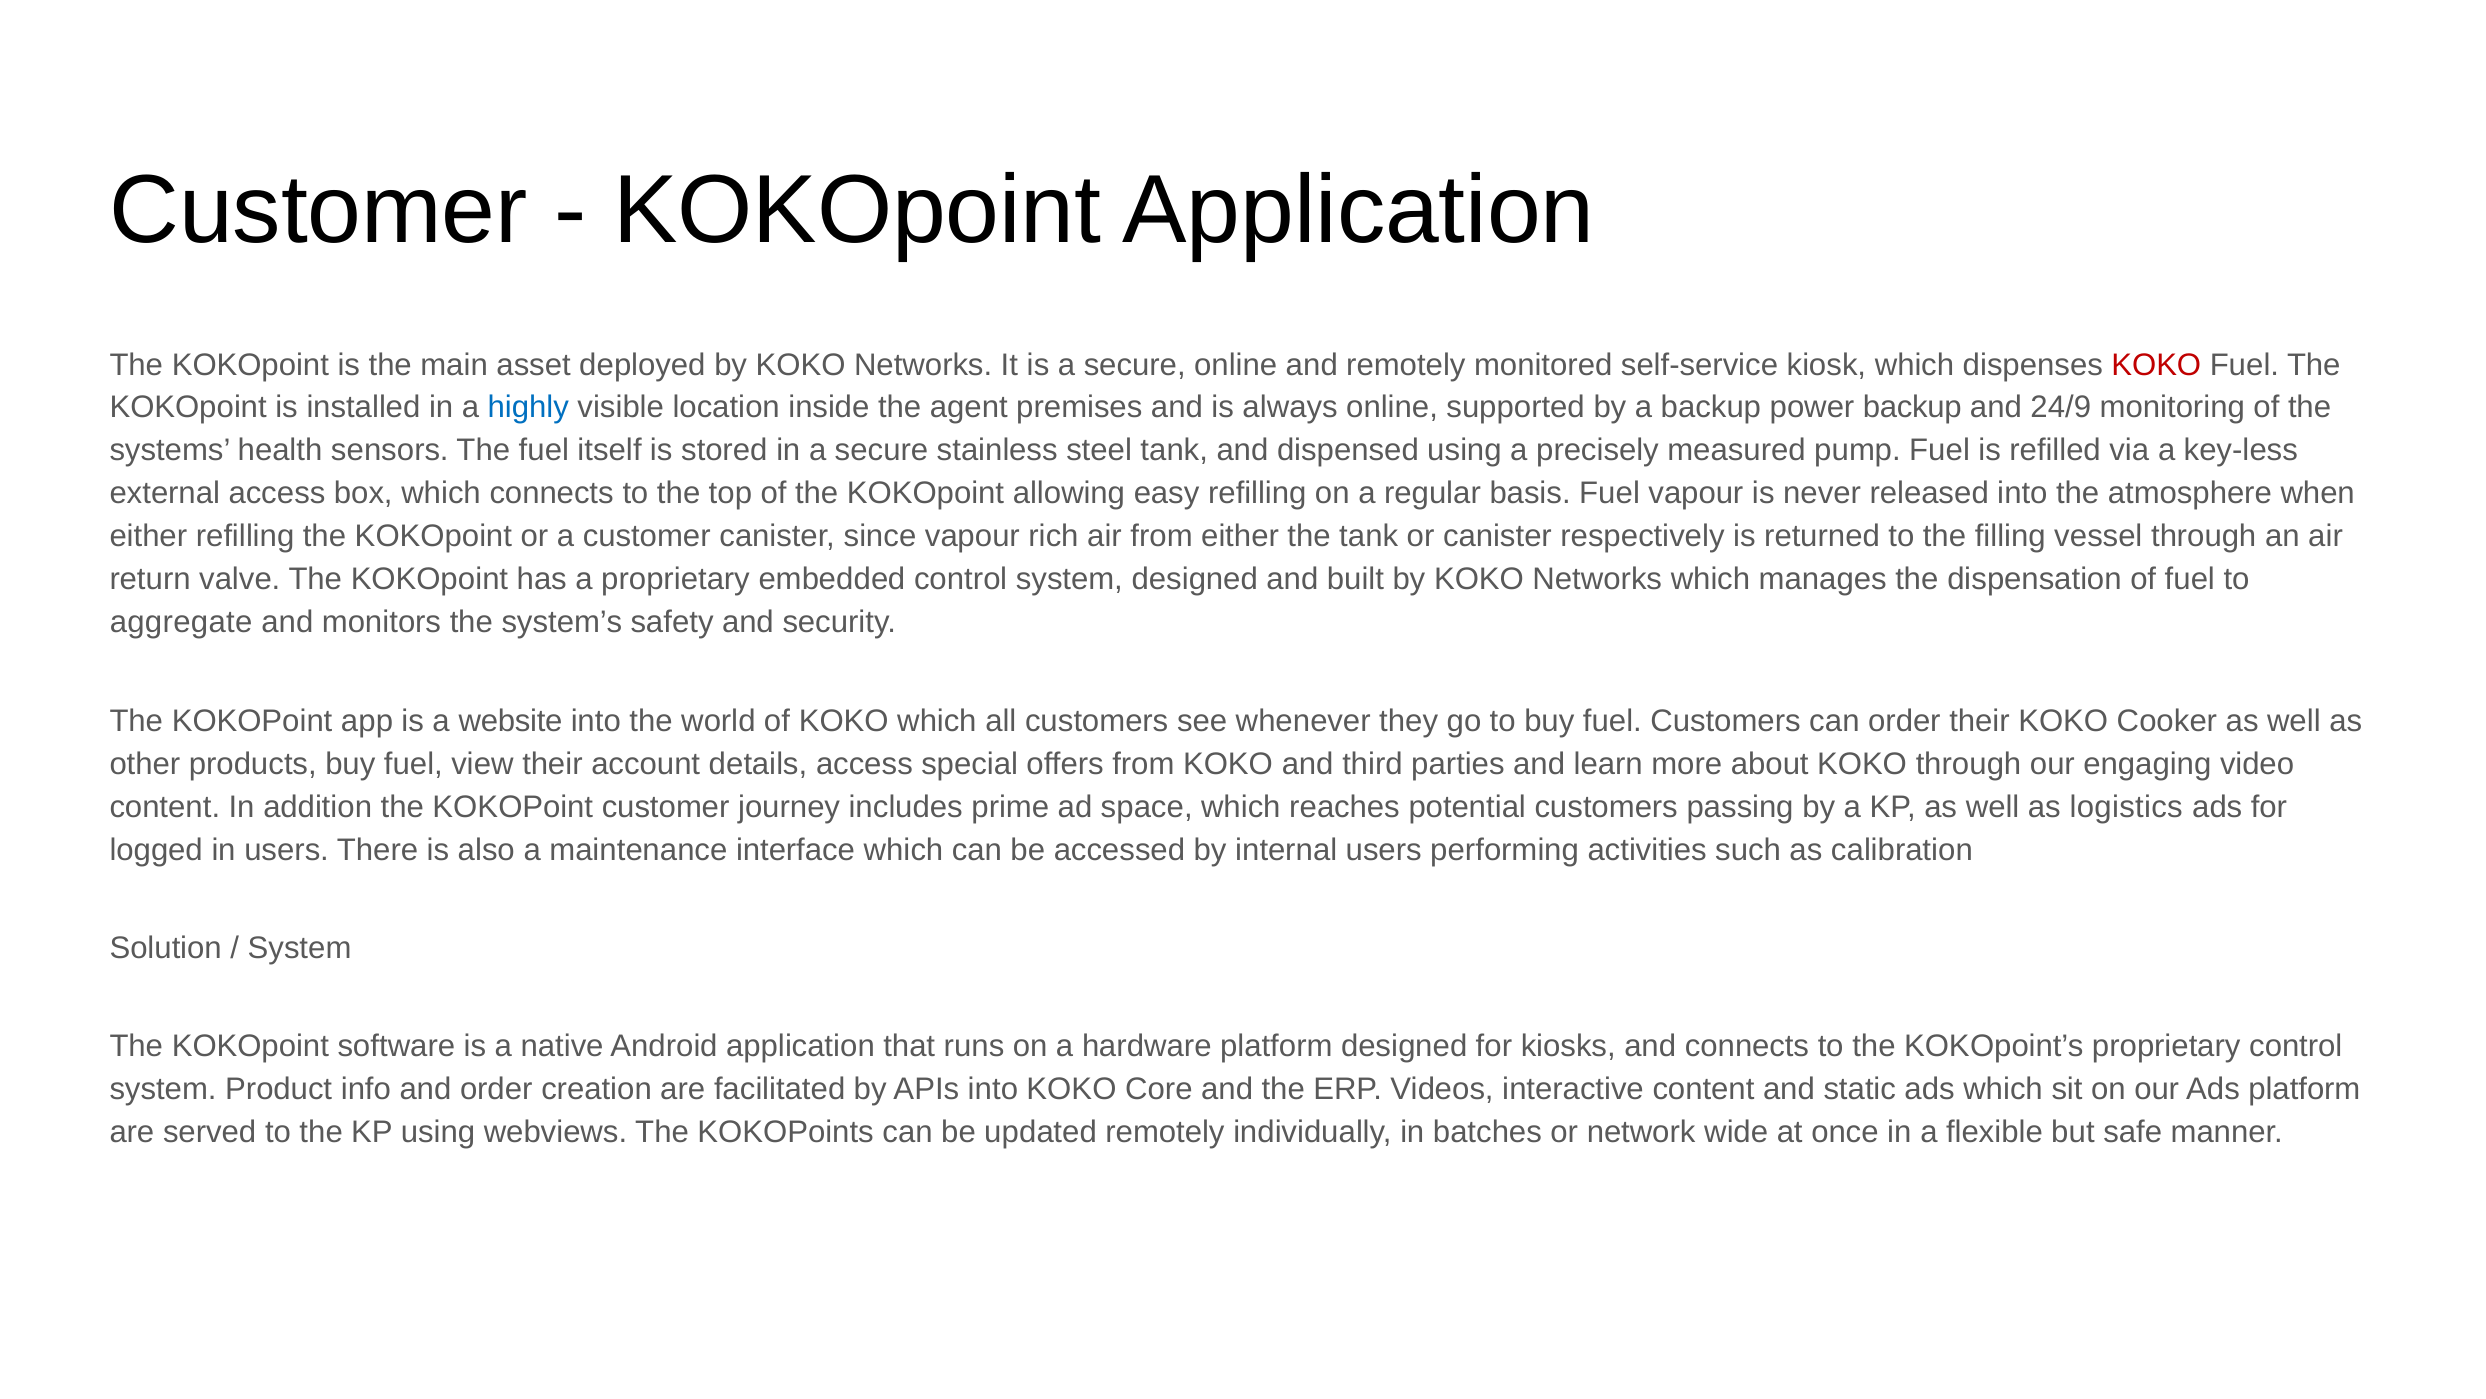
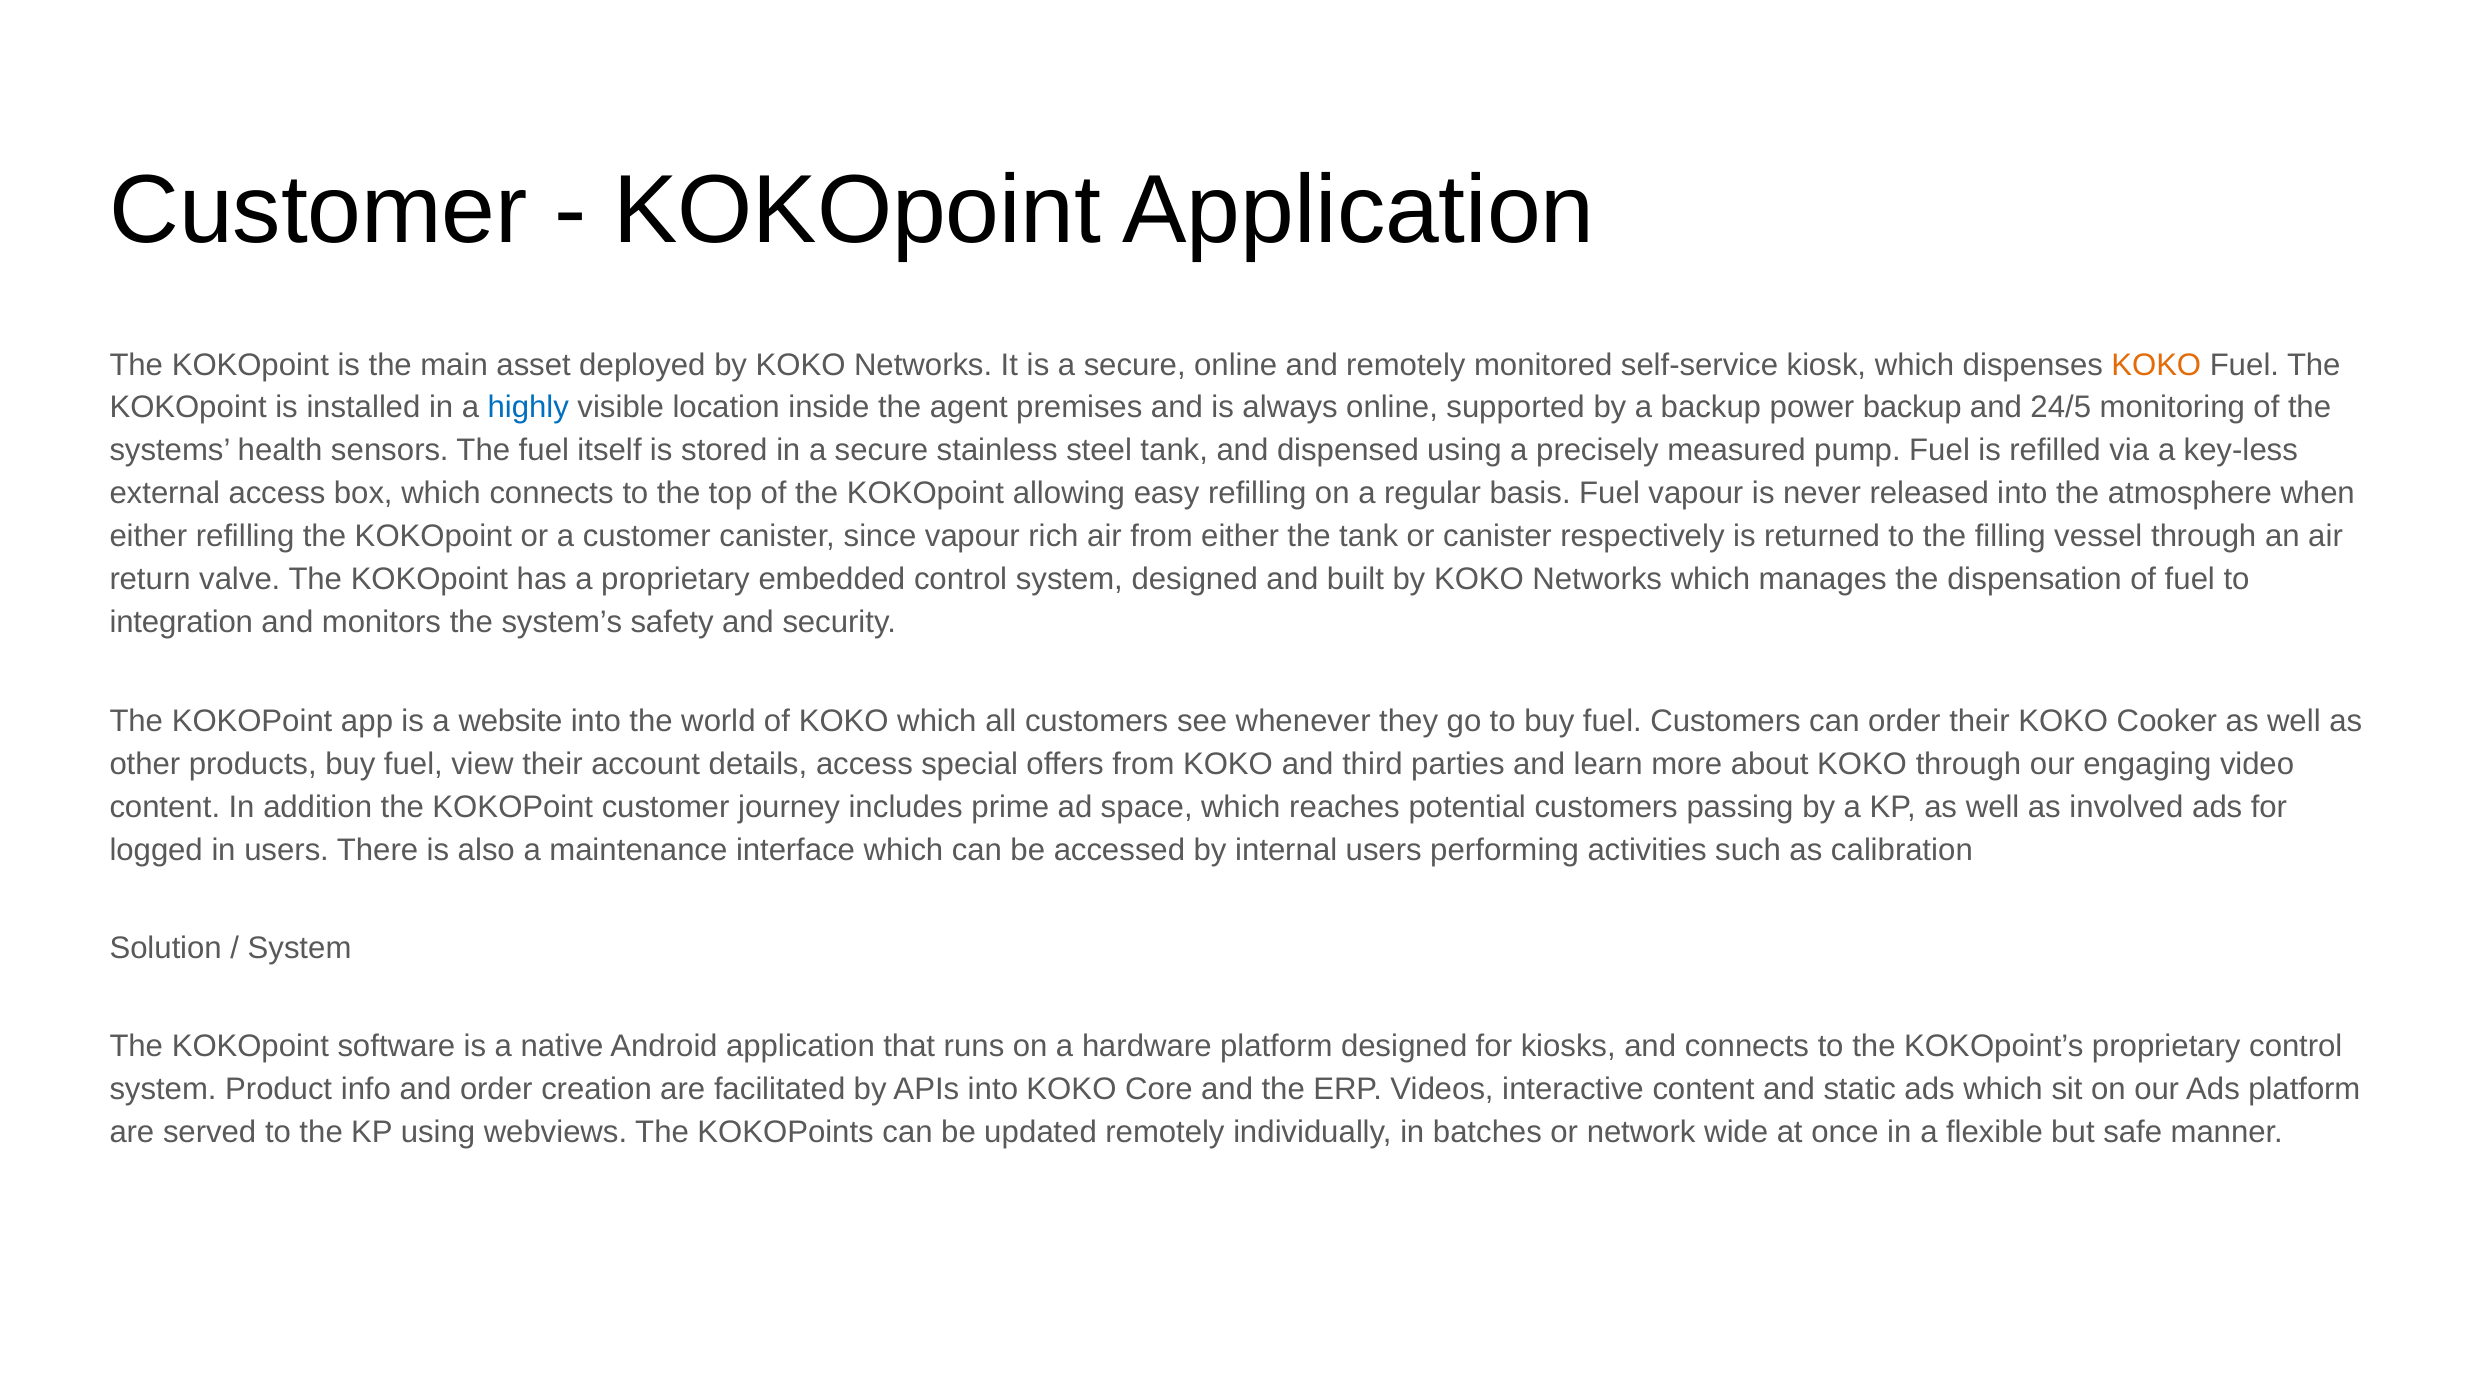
KOKO at (2156, 365) colour: red -> orange
24/9: 24/9 -> 24/5
aggregate: aggregate -> integration
logistics: logistics -> involved
